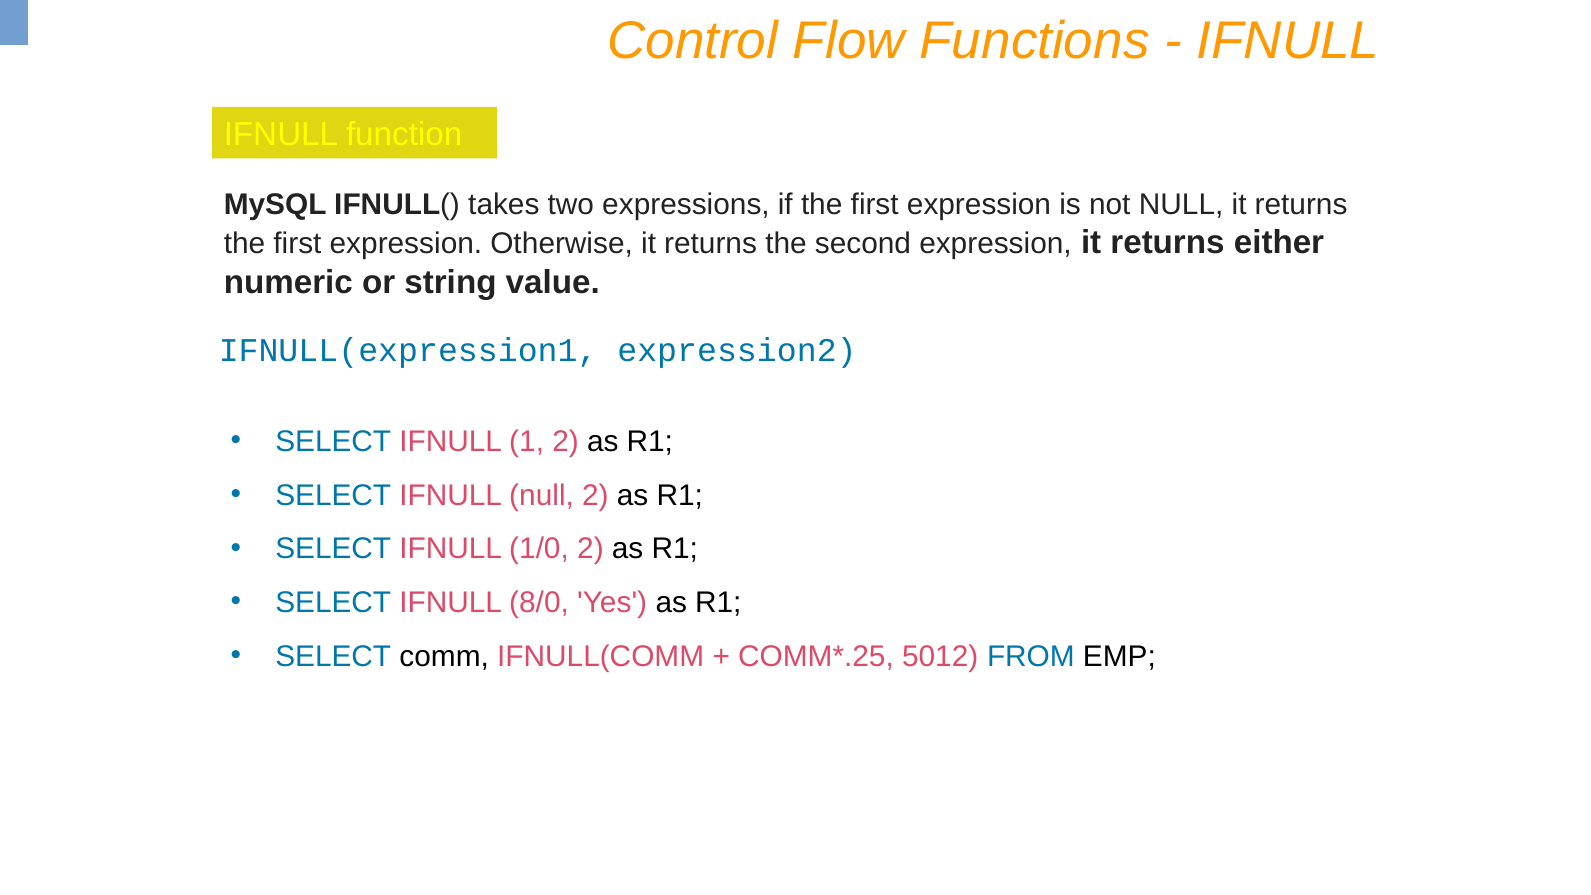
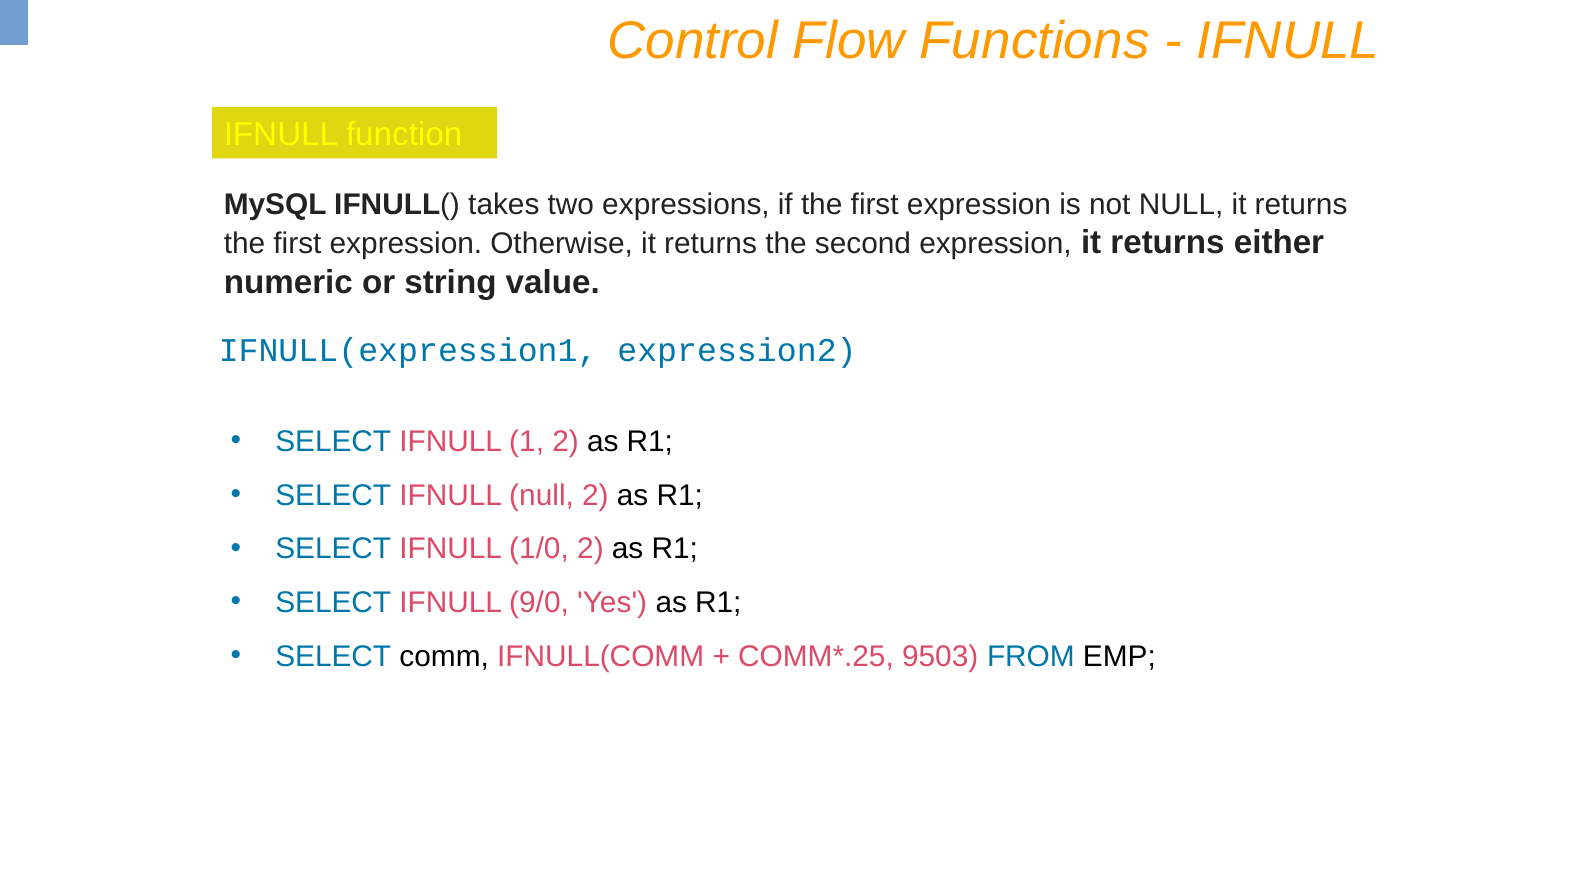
8/0: 8/0 -> 9/0
5012: 5012 -> 9503
